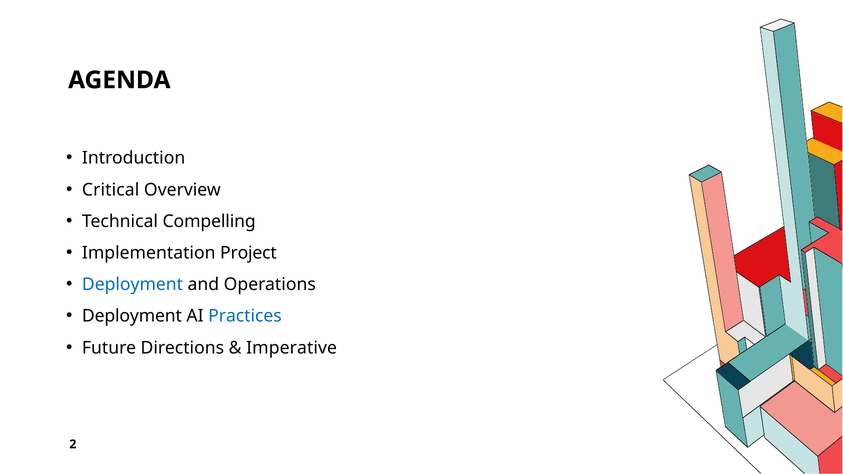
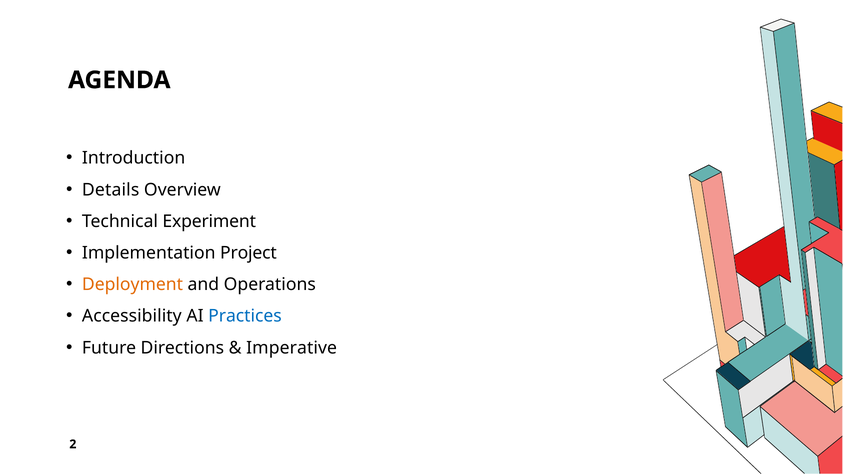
Critical: Critical -> Details
Compelling: Compelling -> Experiment
Deployment at (133, 285) colour: blue -> orange
Deployment at (132, 316): Deployment -> Accessibility
